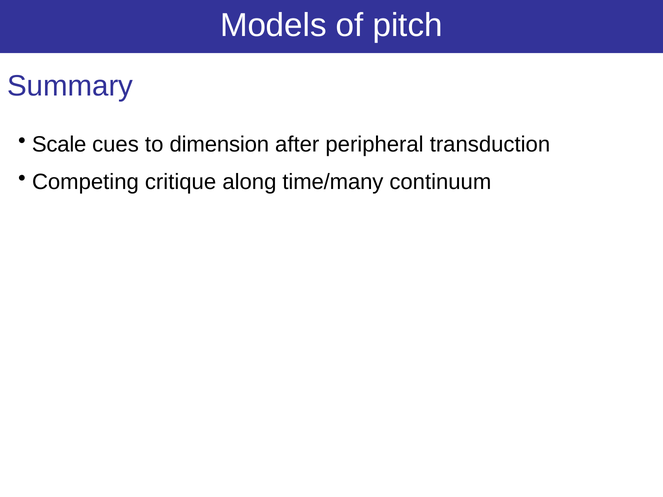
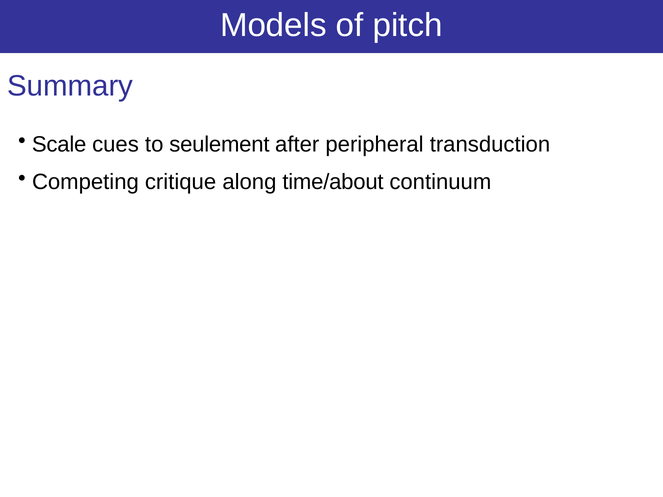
dimension: dimension -> seulement
time/many: time/many -> time/about
